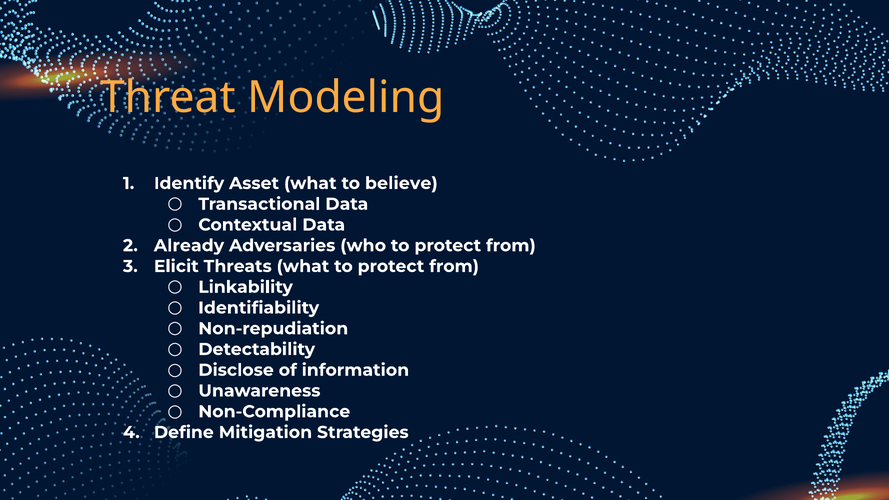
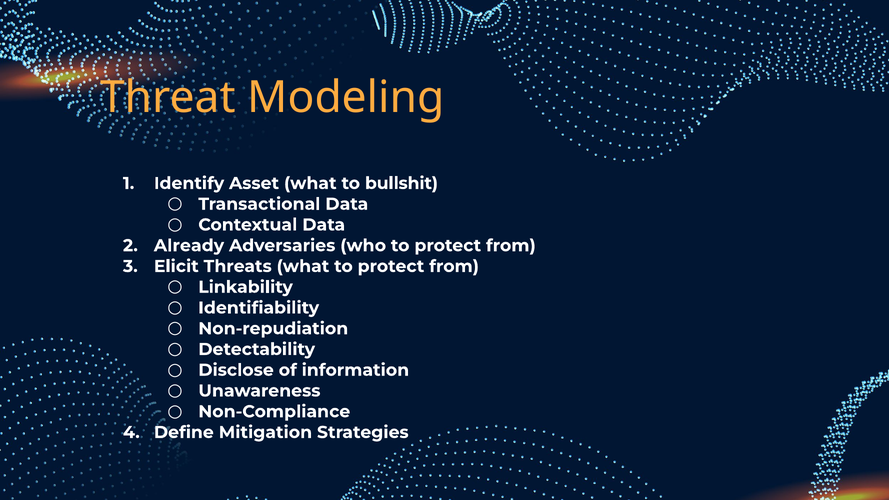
believe: believe -> bullshit
